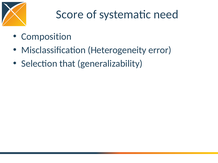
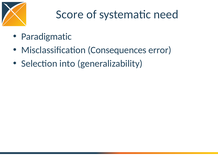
Composition: Composition -> Paradigmatic
Heterogeneity: Heterogeneity -> Consequences
that: that -> into
